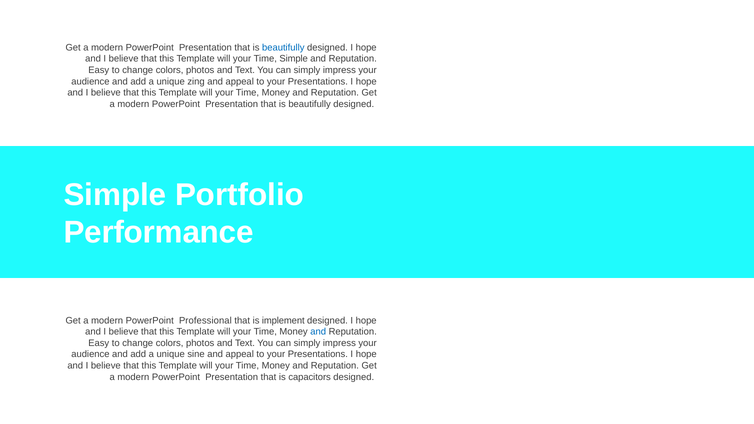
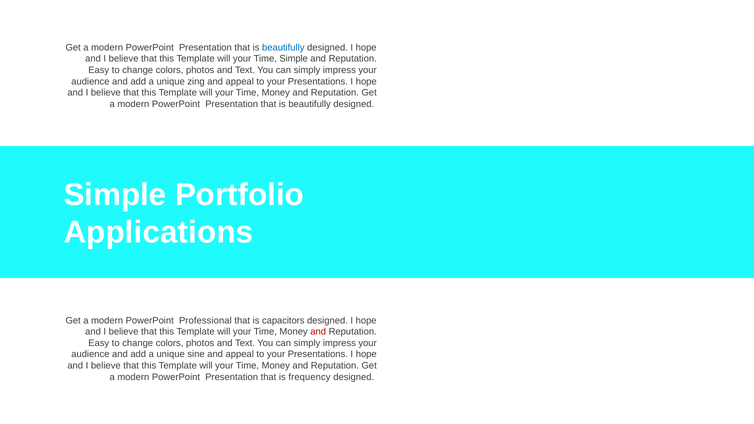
Performance: Performance -> Applications
implement: implement -> capacitors
and at (318, 332) colour: blue -> red
capacitors: capacitors -> frequency
